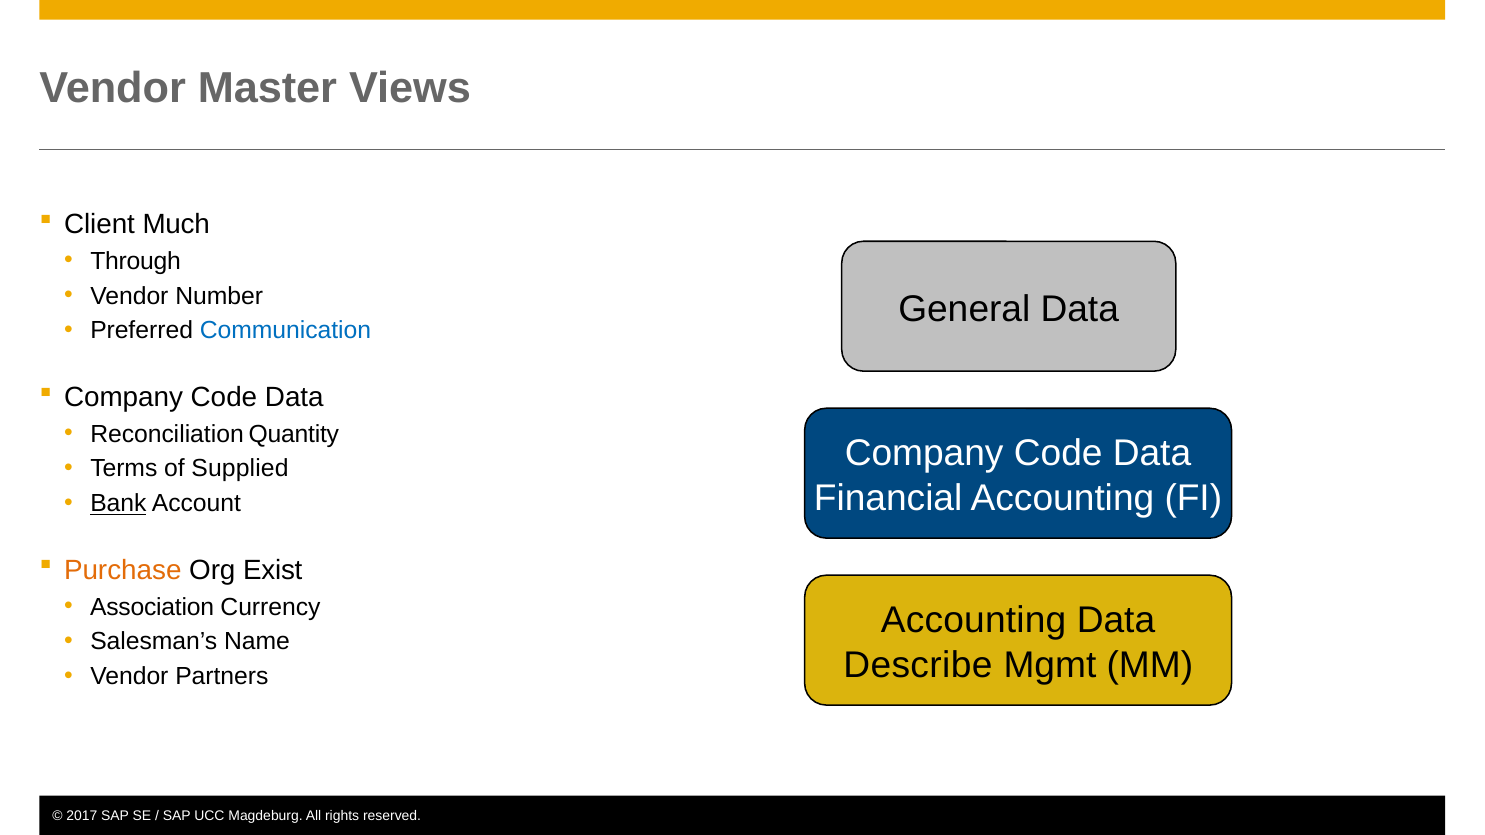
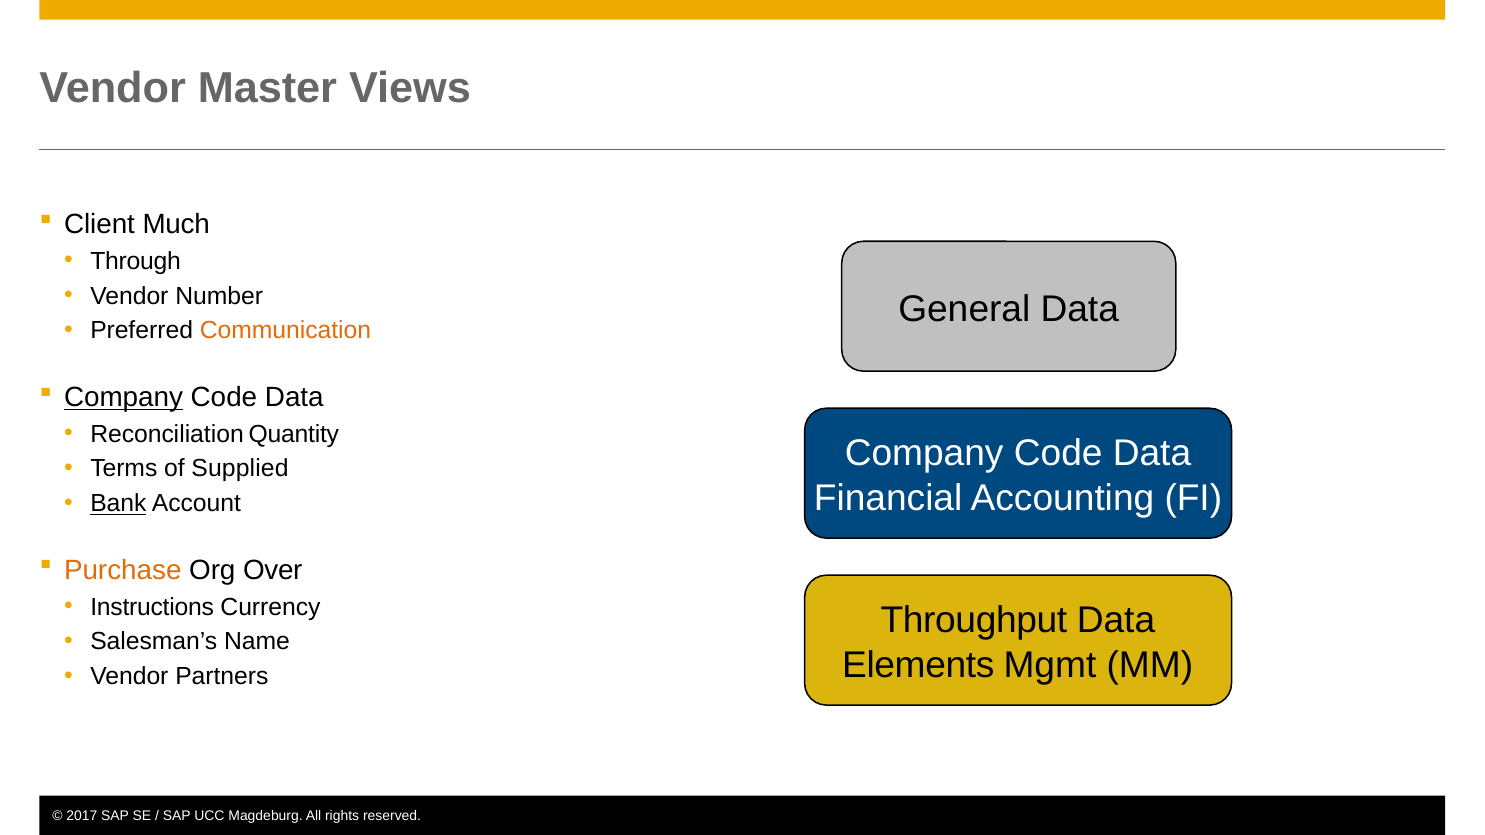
Communication colour: blue -> orange
Company at (123, 398) underline: none -> present
Exist: Exist -> Over
Association: Association -> Instructions
Accounting at (974, 621): Accounting -> Throughput
Describe: Describe -> Elements
